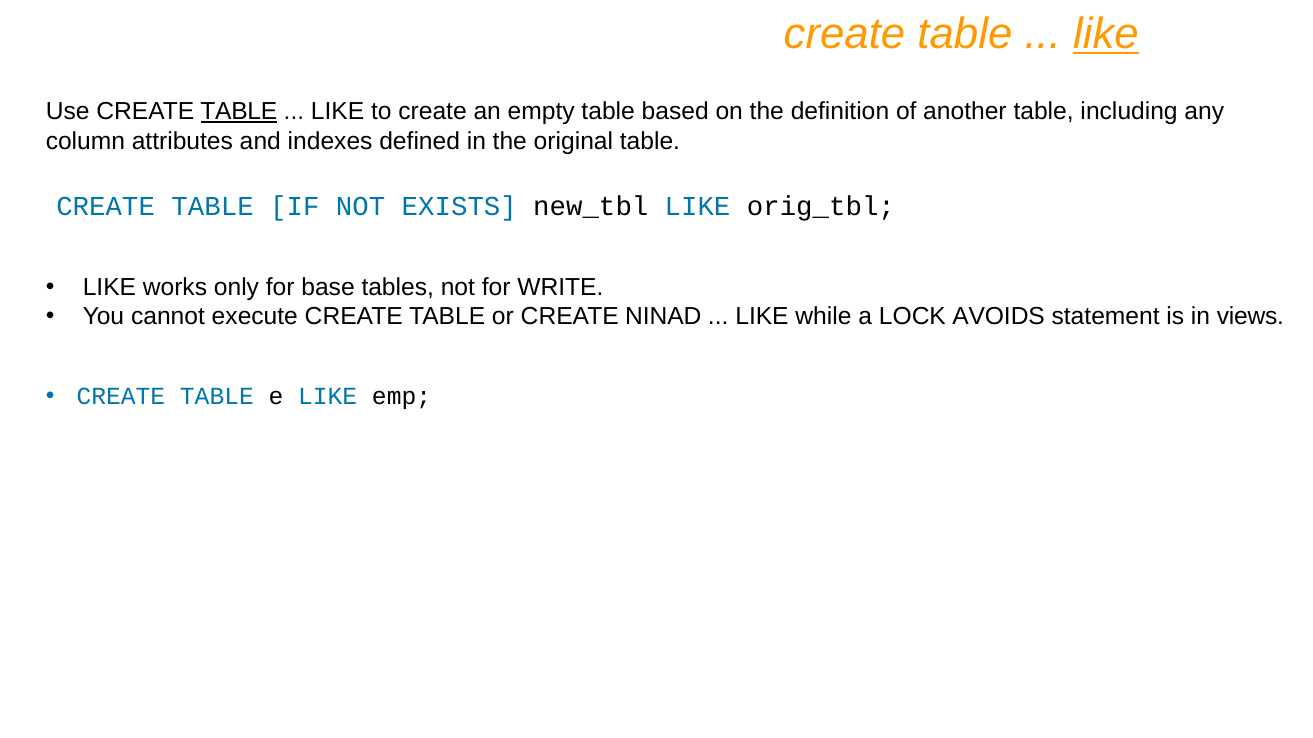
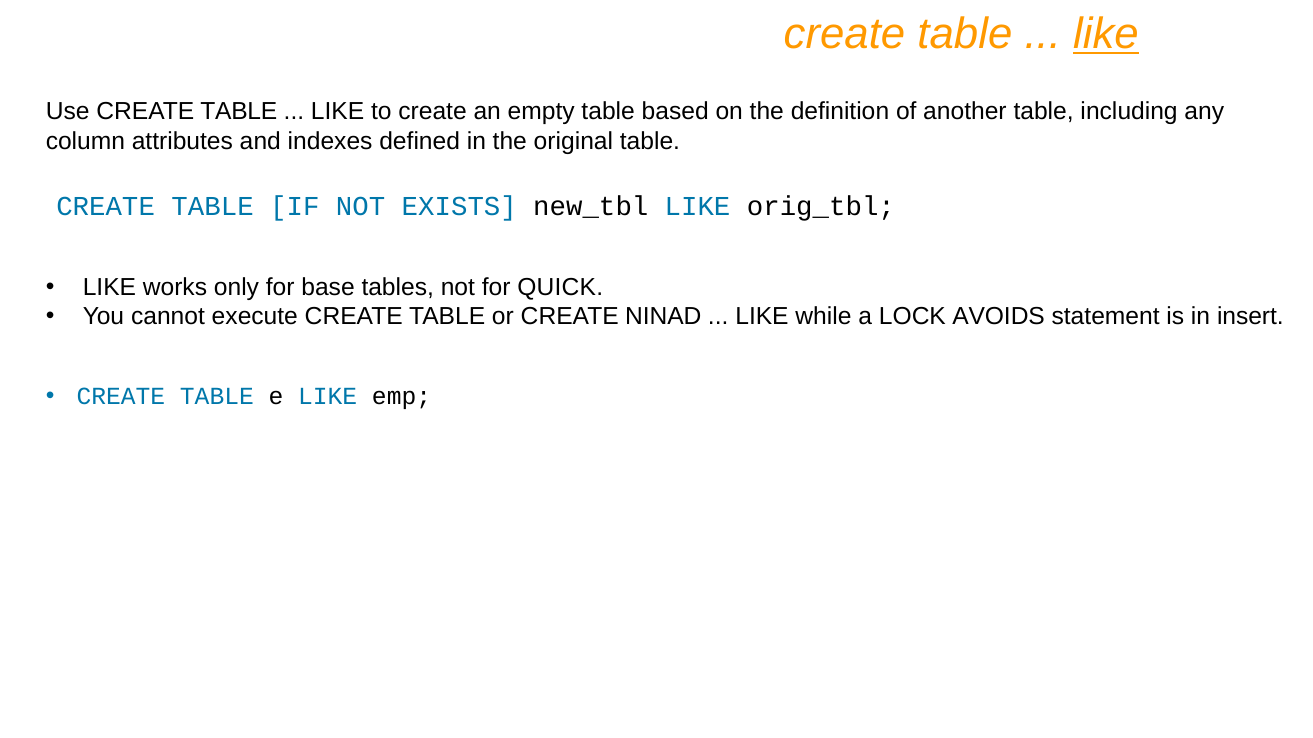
TABLE at (239, 112) underline: present -> none
WRITE: WRITE -> QUICK
views: views -> insert
